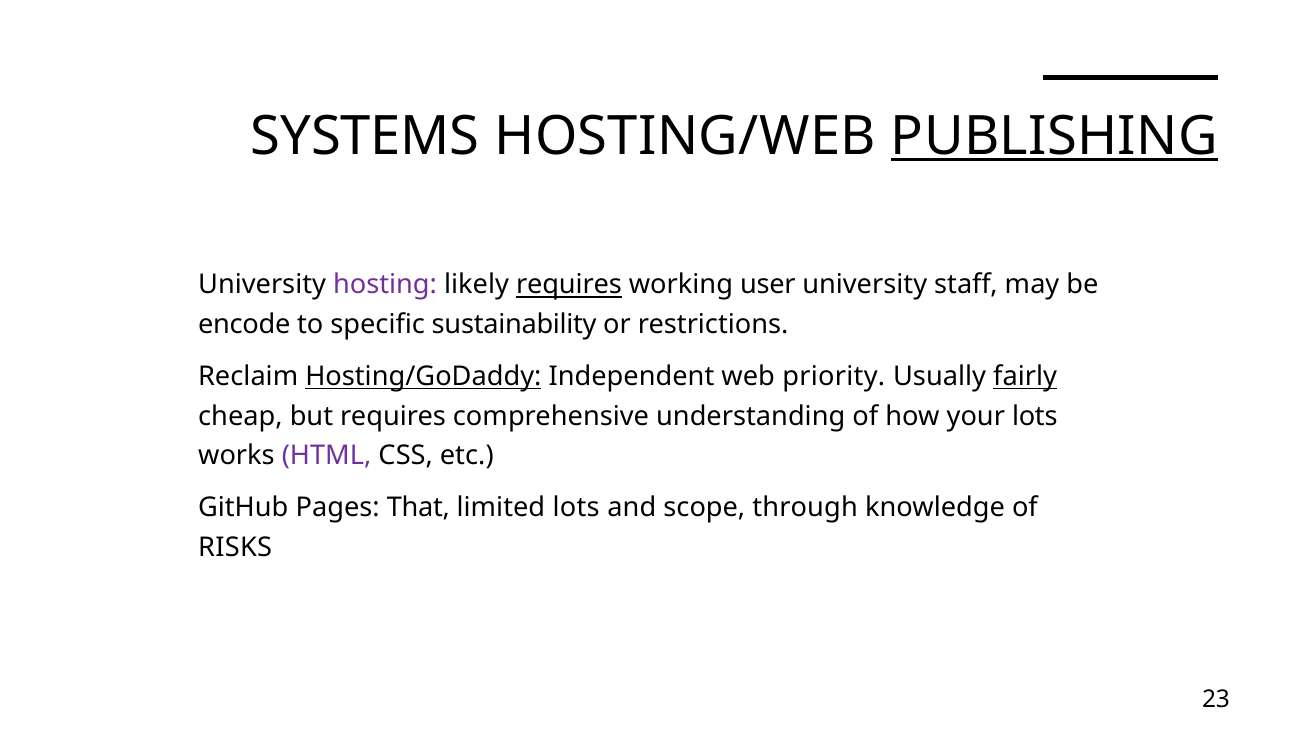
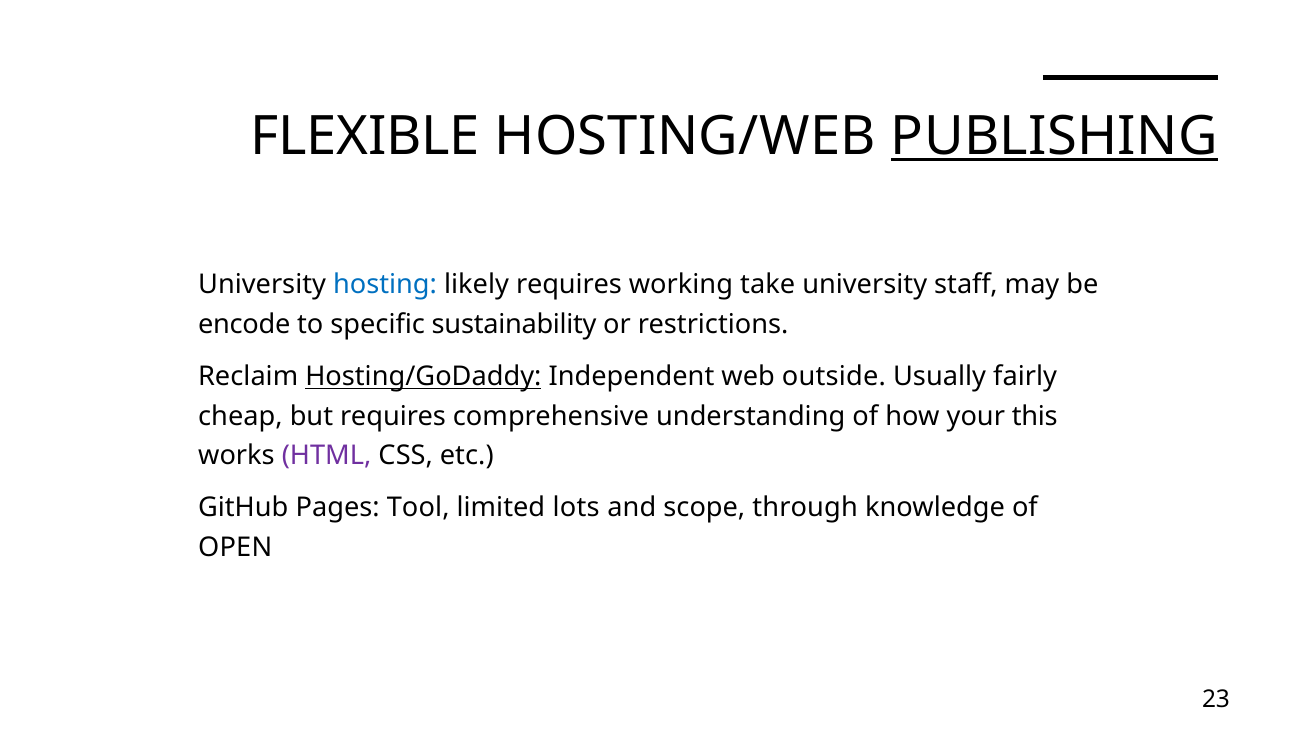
SYSTEMS: SYSTEMS -> FLEXIBLE
hosting colour: purple -> blue
requires at (569, 285) underline: present -> none
user: user -> take
priority: priority -> outside
fairly underline: present -> none
your lots: lots -> this
That: That -> Tool
RISKS: RISKS -> OPEN
